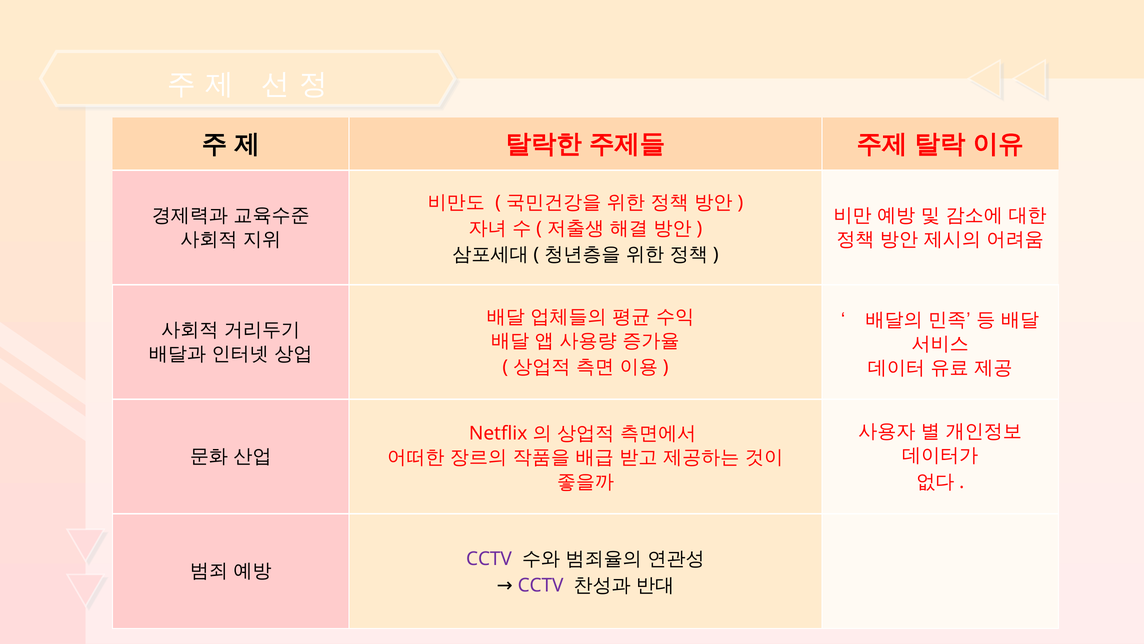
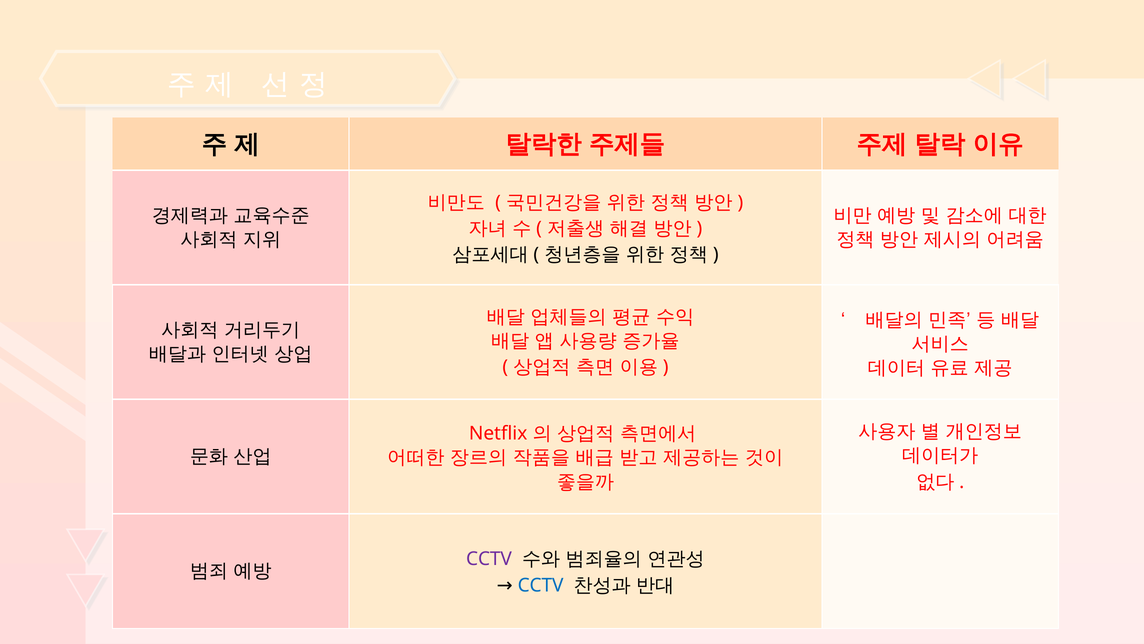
CCTV at (541, 585) colour: purple -> blue
